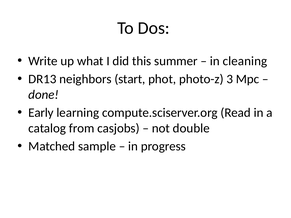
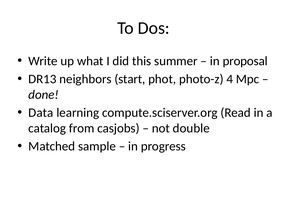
cleaning: cleaning -> proposal
3: 3 -> 4
Early: Early -> Data
